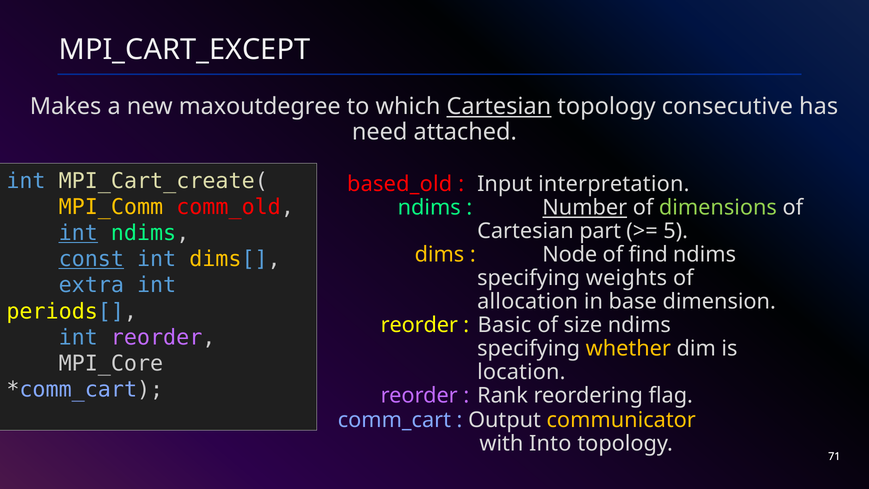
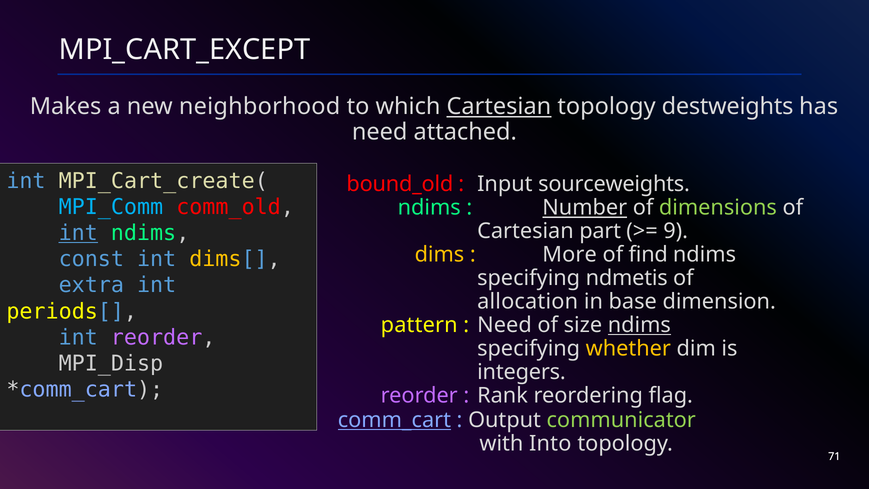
maxoutdegree: maxoutdegree -> neighborhood
consecutive: consecutive -> destweights
based_old: based_old -> bound_old
interpretation: interpretation -> sourceweights
MPI_Comm colour: yellow -> light blue
5: 5 -> 9
Node: Node -> More
const underline: present -> none
weights: weights -> ndmetis
reorder at (419, 325): reorder -> pattern
Basic at (504, 325): Basic -> Need
ndims at (639, 325) underline: none -> present
MPI_Core: MPI_Core -> MPI_Disp
location: location -> integers
comm_cart underline: none -> present
communicator colour: yellow -> light green
